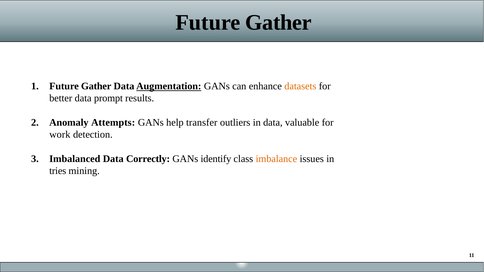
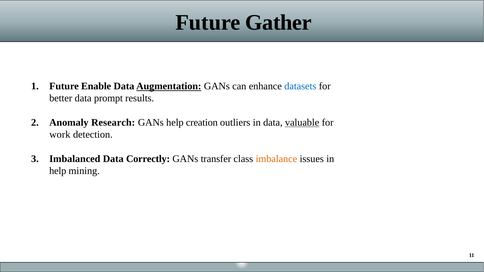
Gather at (96, 86): Gather -> Enable
datasets colour: orange -> blue
Attempts: Attempts -> Research
transfer: transfer -> creation
valuable underline: none -> present
identify: identify -> transfer
tries at (58, 171): tries -> help
